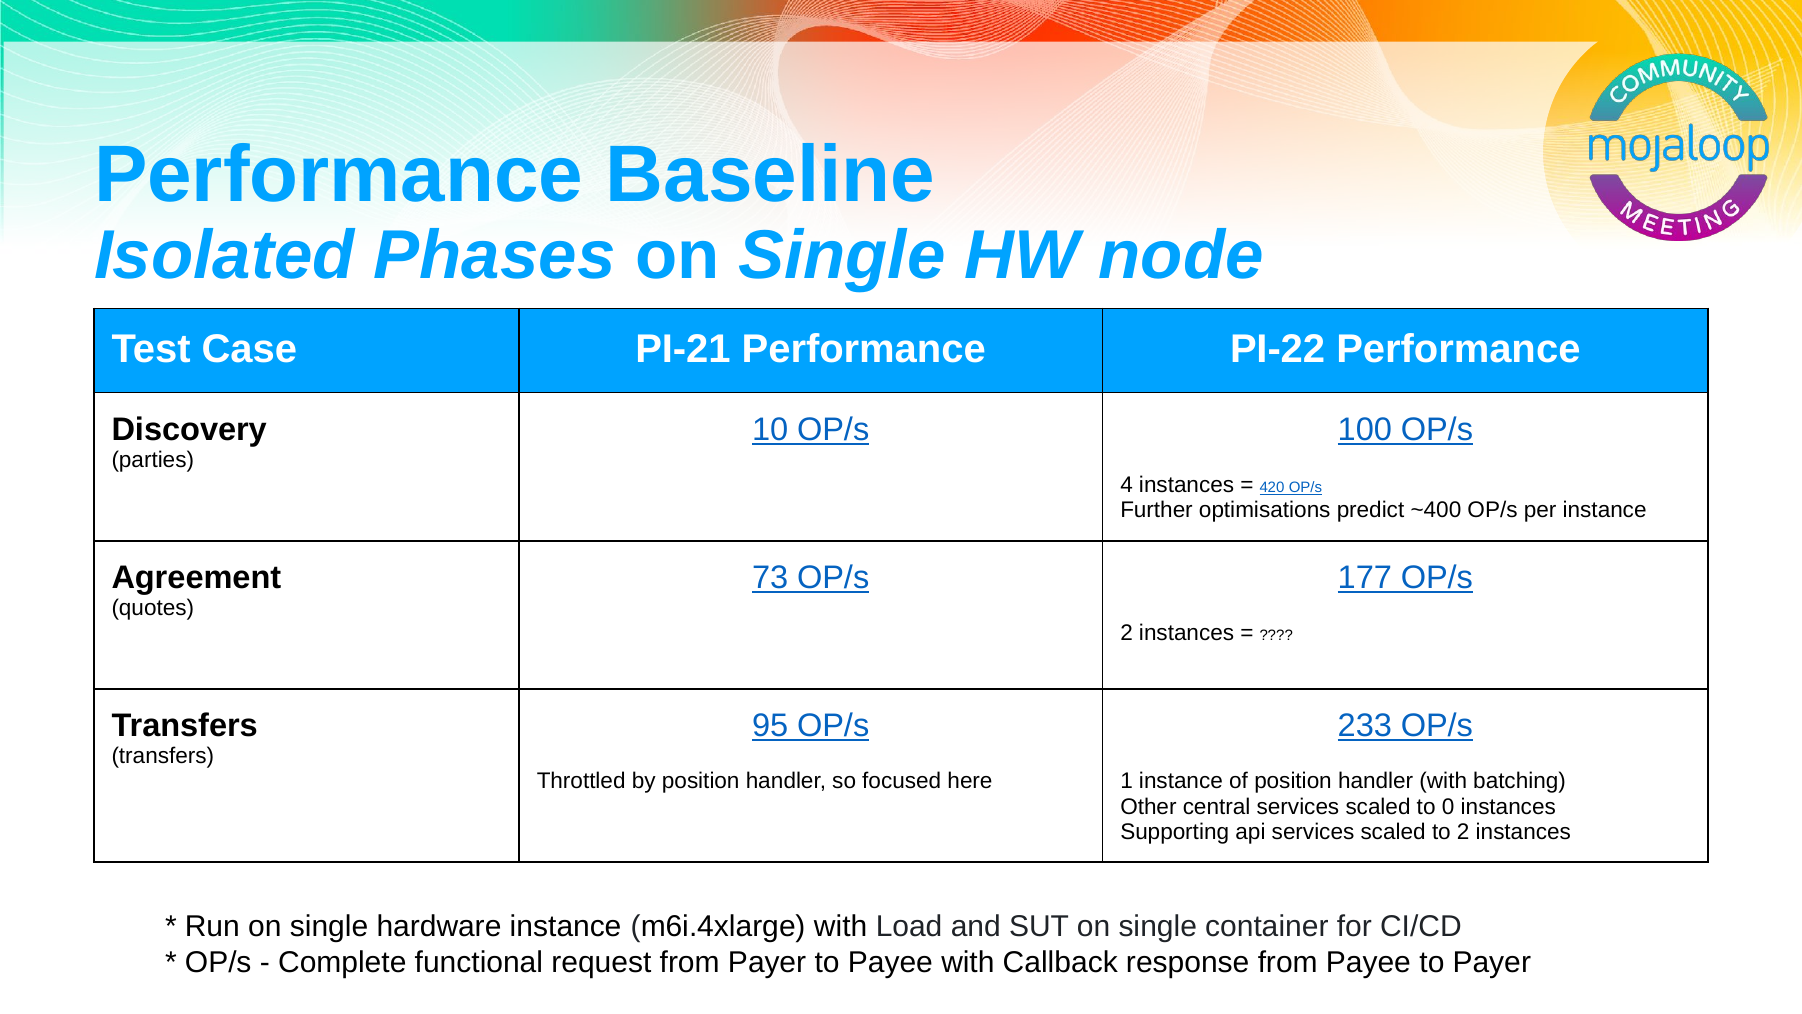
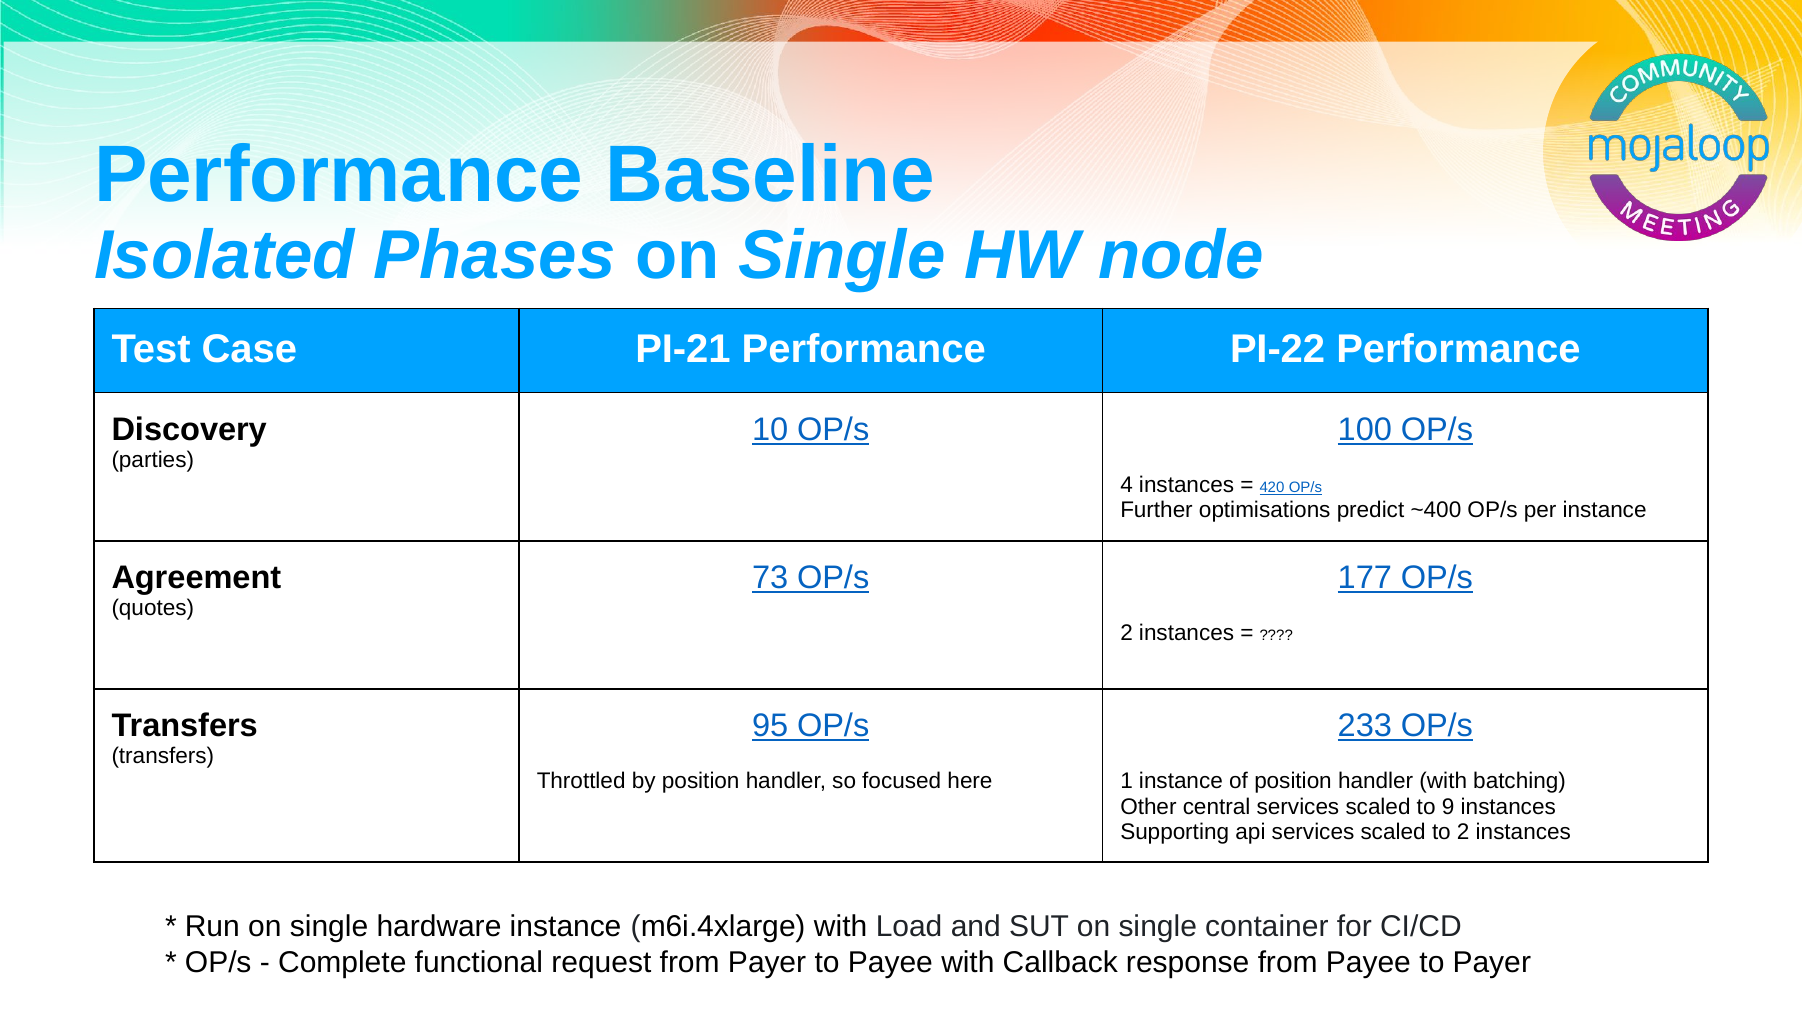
0: 0 -> 9
